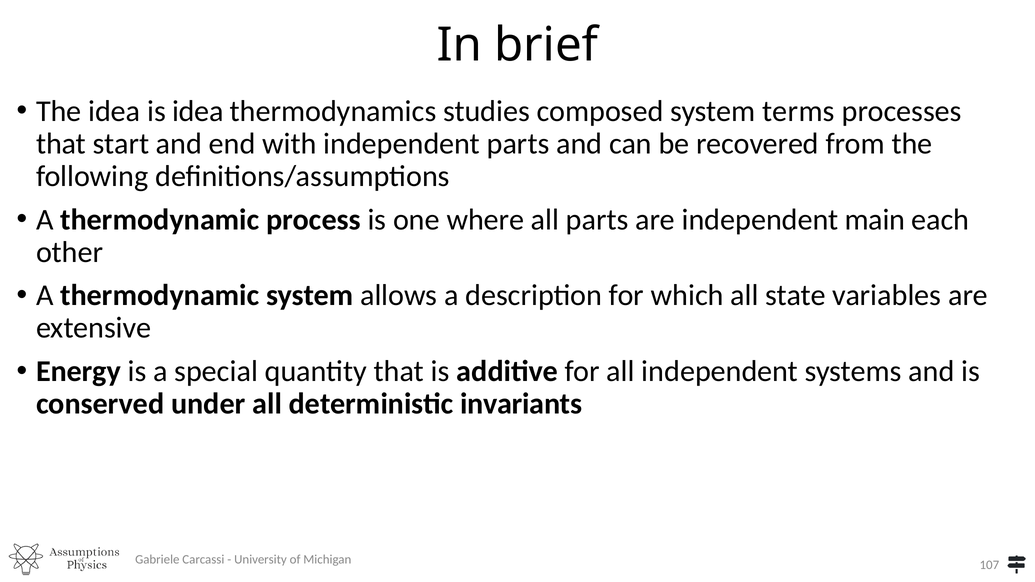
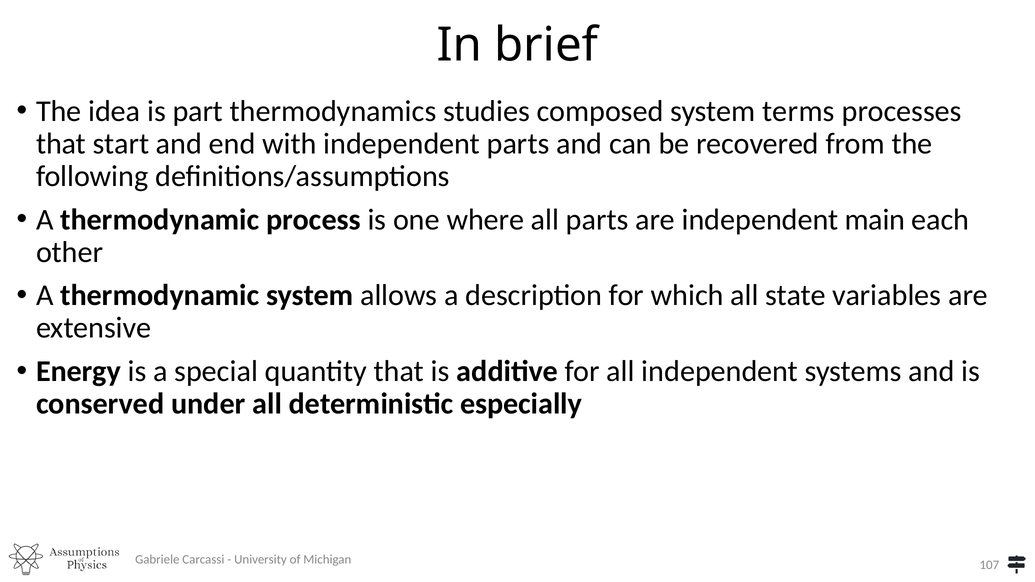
is idea: idea -> part
invariants: invariants -> especially
